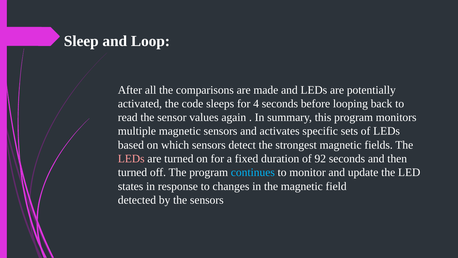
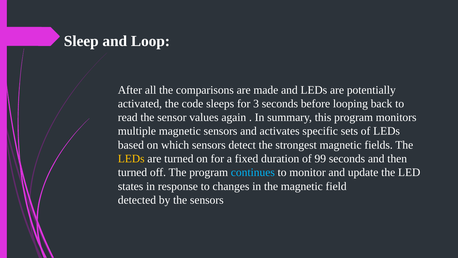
4: 4 -> 3
LEDs at (131, 158) colour: pink -> yellow
92: 92 -> 99
